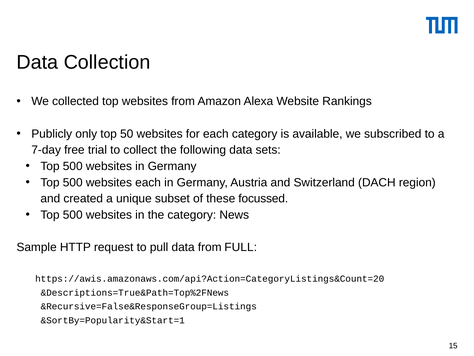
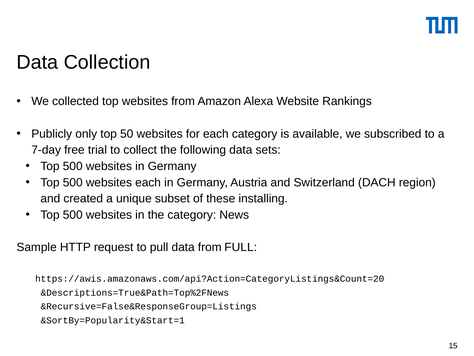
focussed: focussed -> installing
